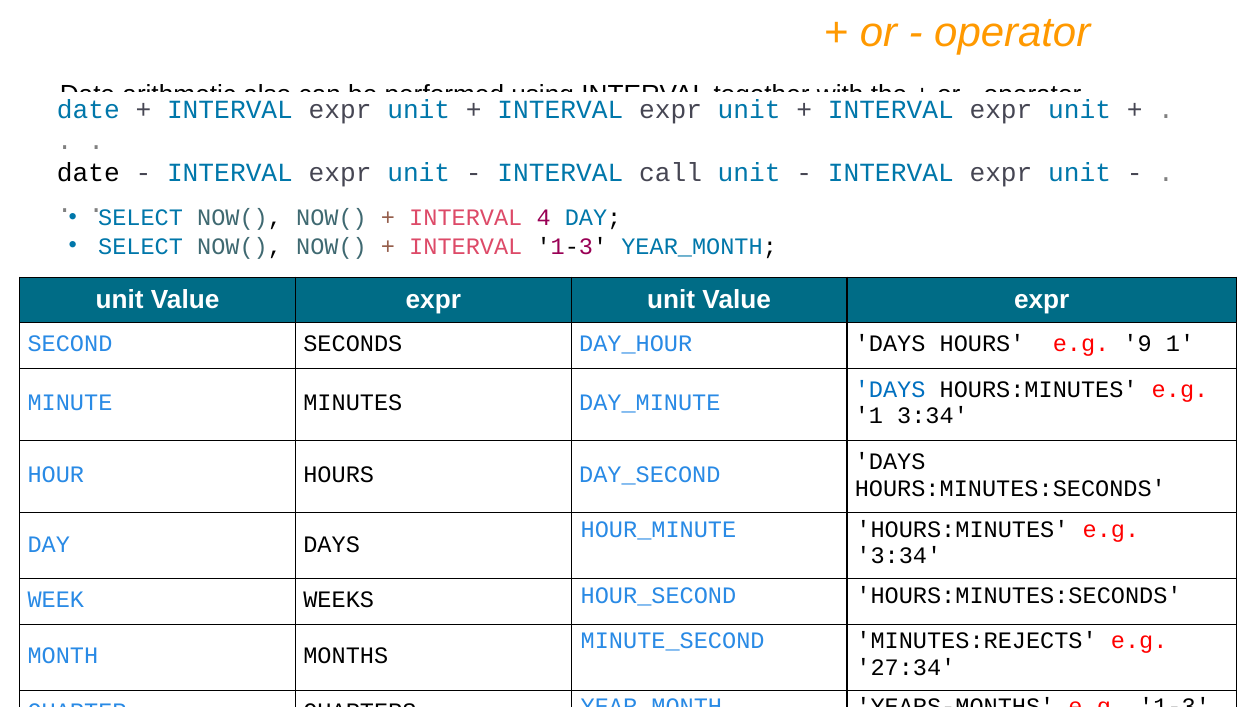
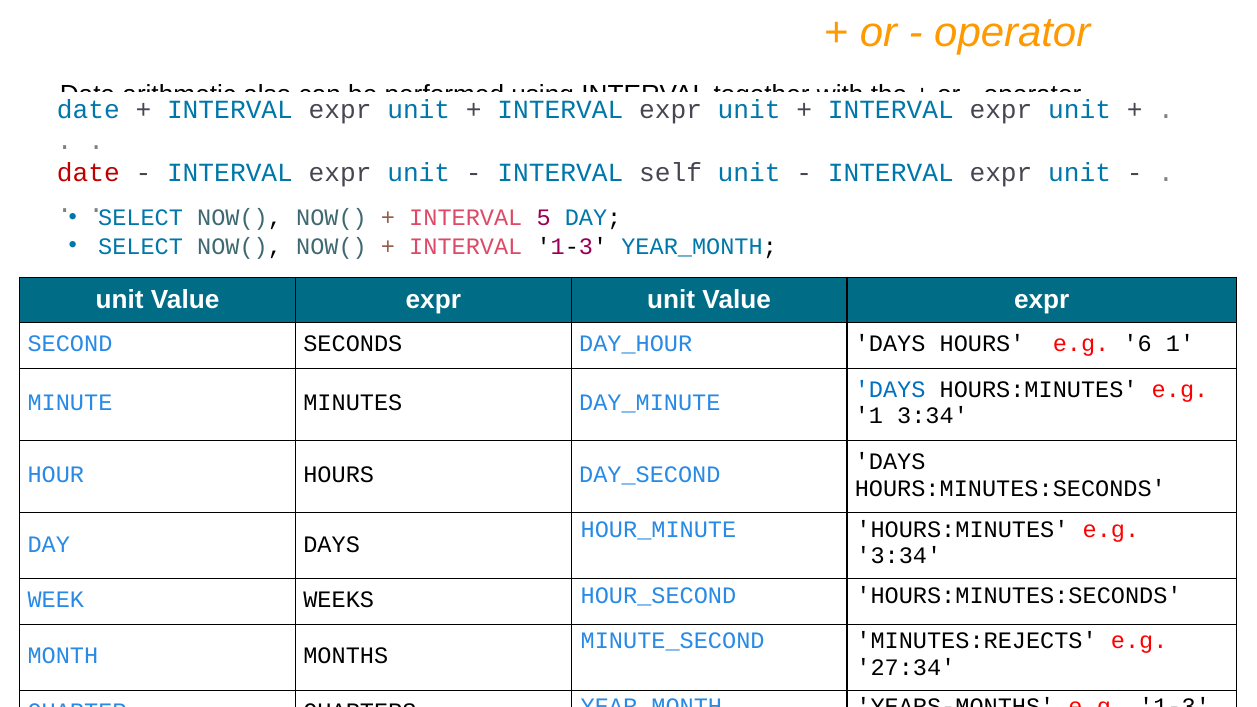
date at (88, 173) colour: black -> red
call: call -> self
4: 4 -> 5
9: 9 -> 6
